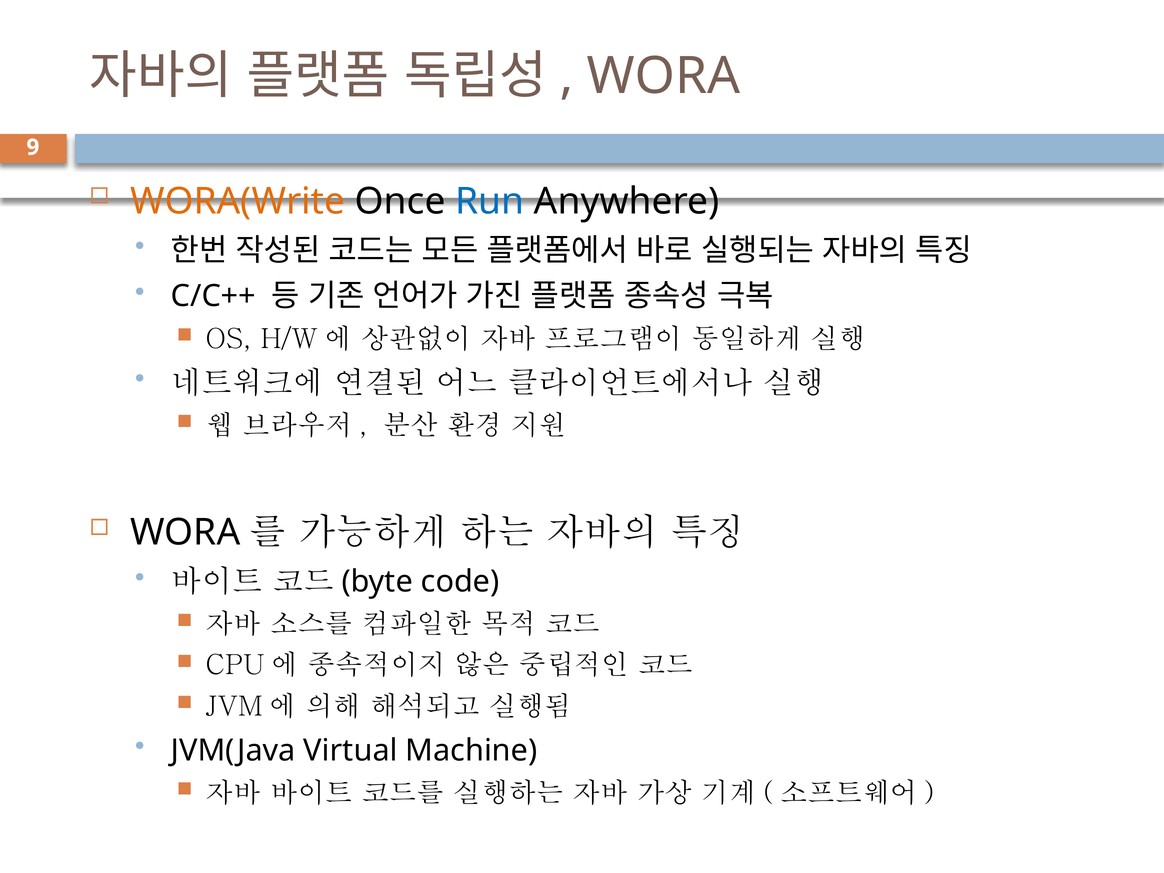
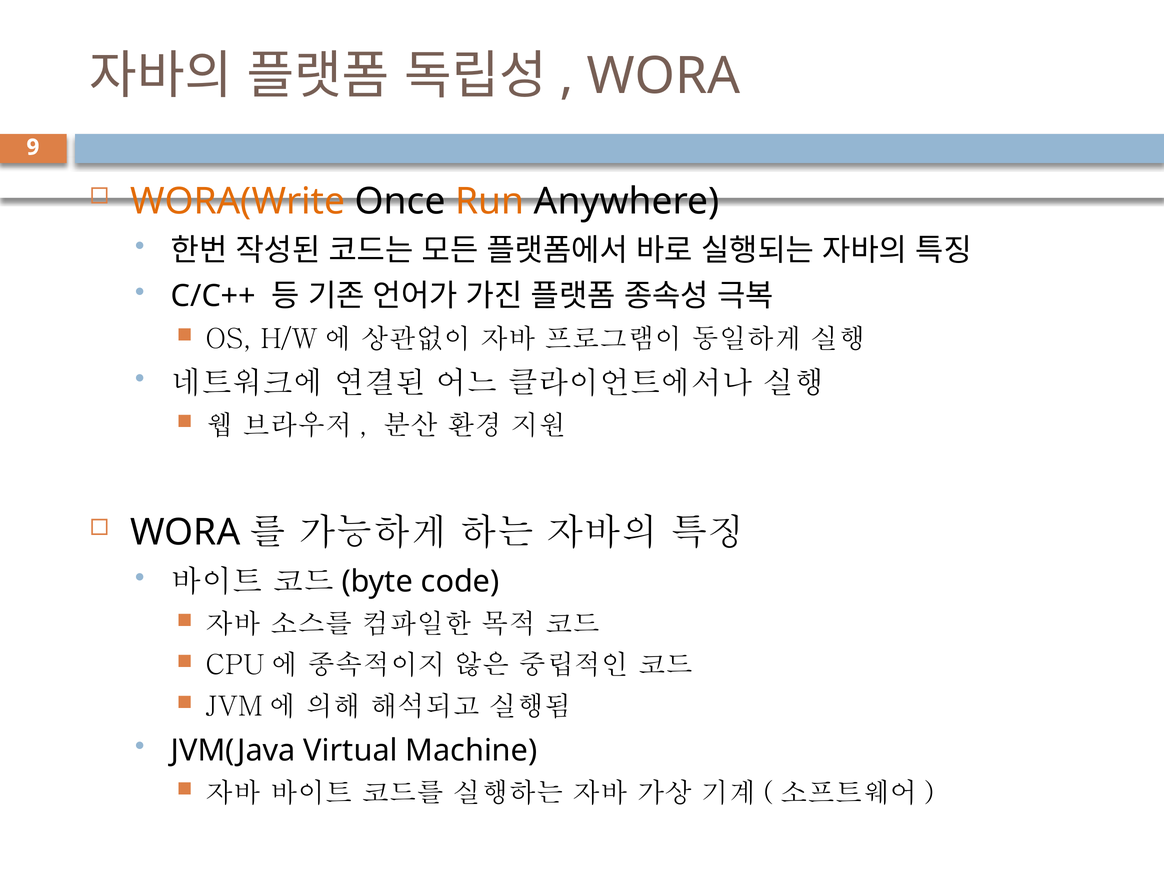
Run colour: blue -> orange
